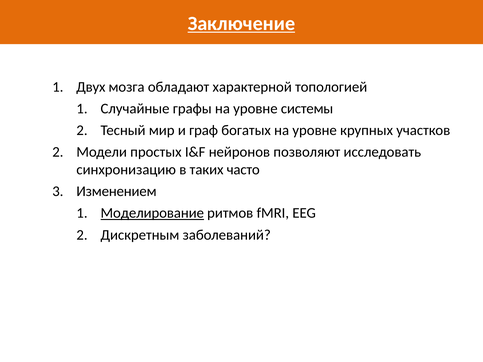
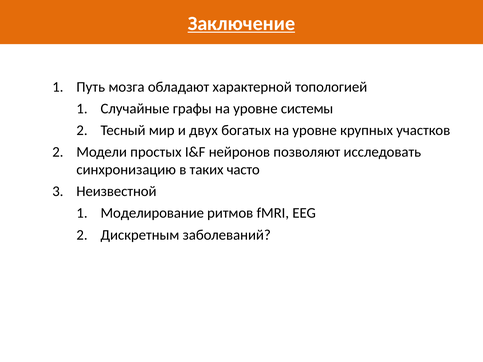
Двух: Двух -> Путь
граф: граф -> двух
Изменением: Изменением -> Неизвестной
Моделирование underline: present -> none
